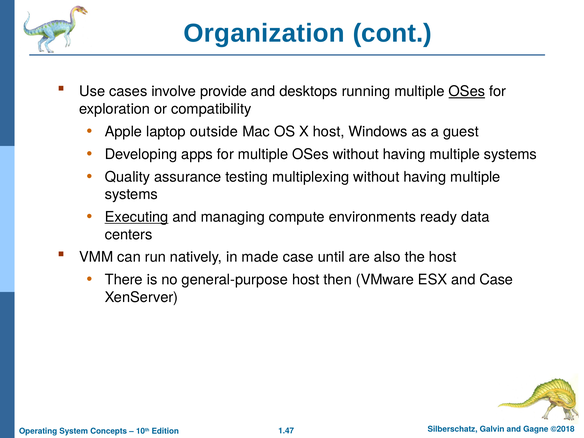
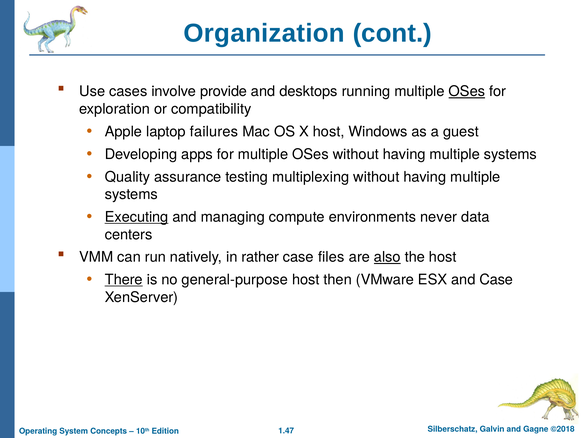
outside: outside -> failures
ready: ready -> never
made: made -> rather
until: until -> files
also underline: none -> present
There underline: none -> present
